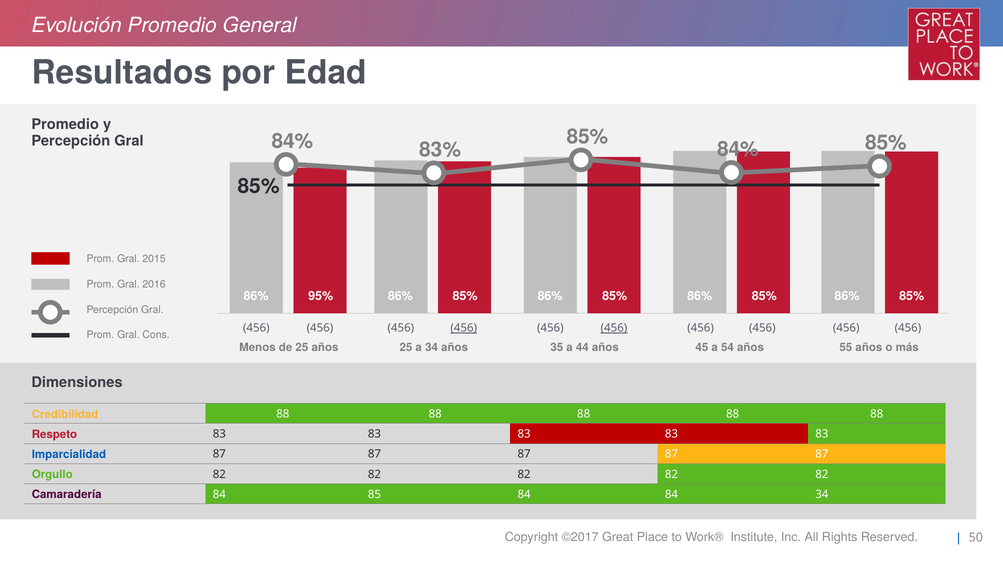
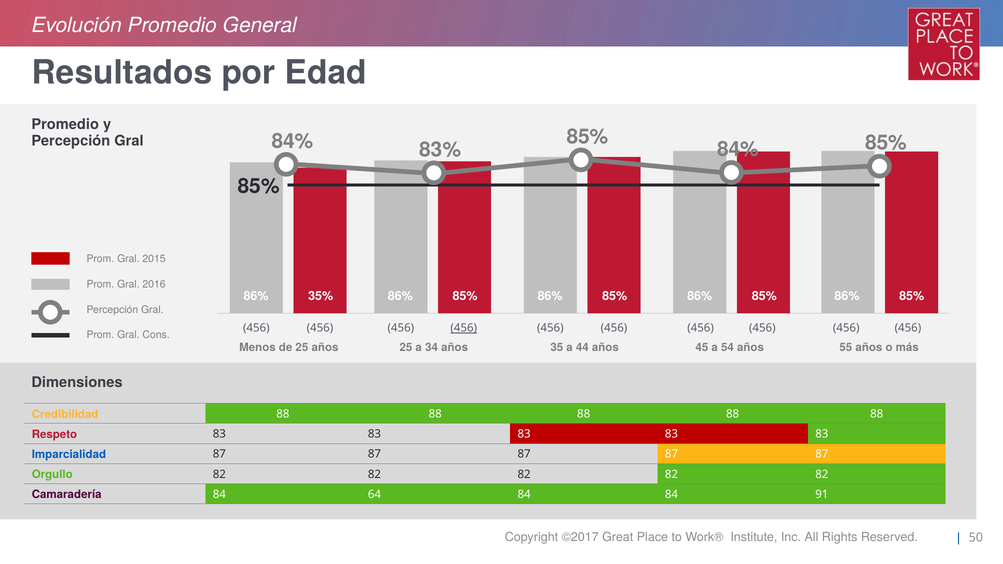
95%: 95% -> 35%
456 at (614, 328) underline: present -> none
85: 85 -> 64
84 34: 34 -> 91
